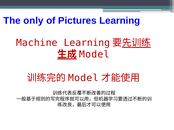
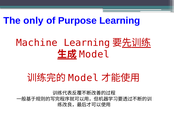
Pictures: Pictures -> Purpose
